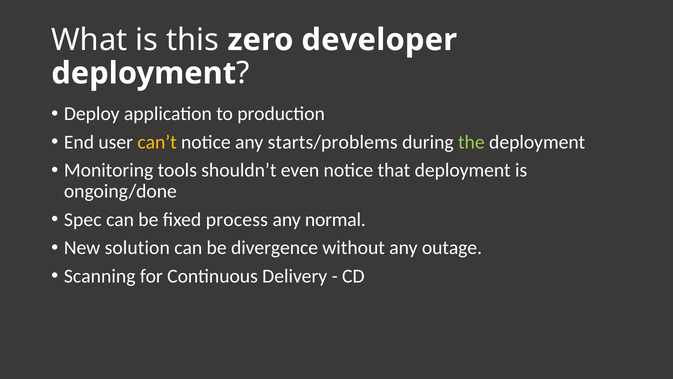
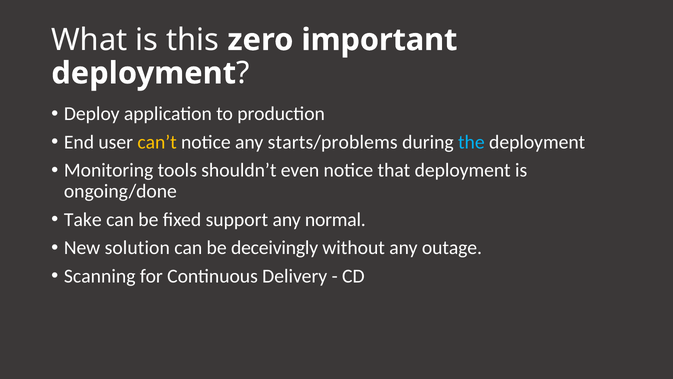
developer: developer -> important
the colour: light green -> light blue
Spec: Spec -> Take
process: process -> support
divergence: divergence -> deceivingly
